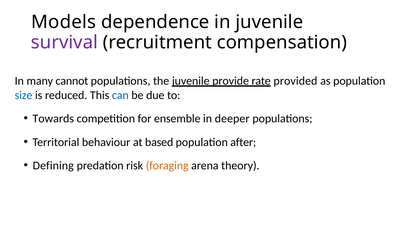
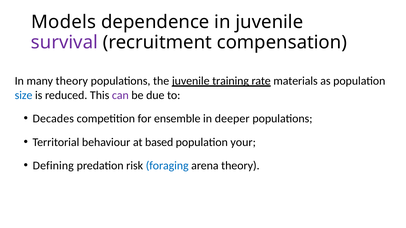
many cannot: cannot -> theory
provide: provide -> training
provided: provided -> materials
can colour: blue -> purple
Towards: Towards -> Decades
after: after -> your
foraging colour: orange -> blue
